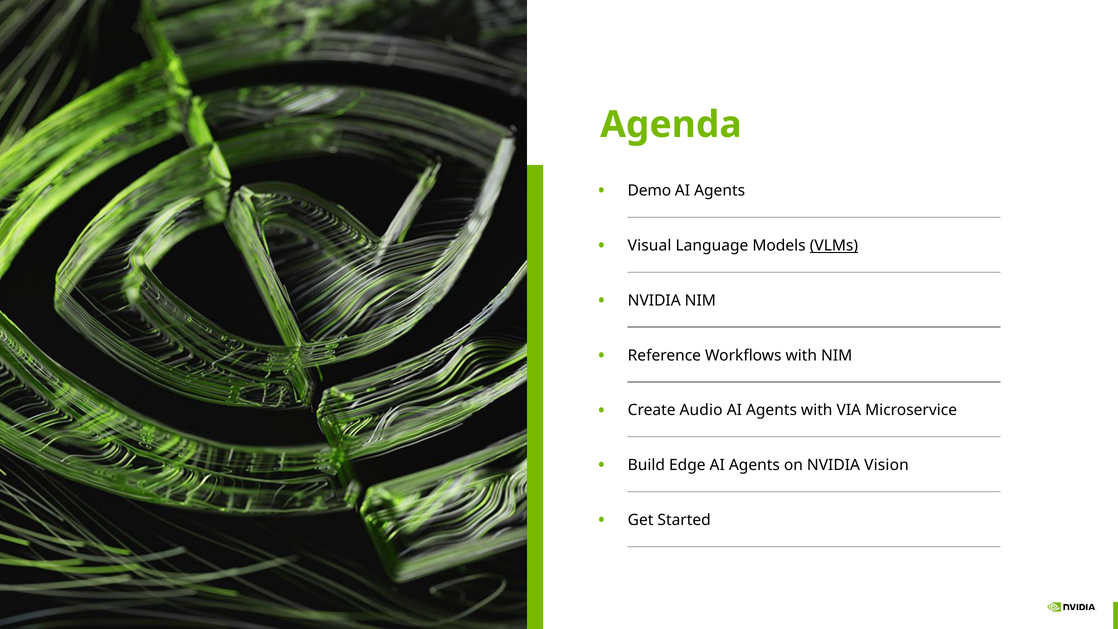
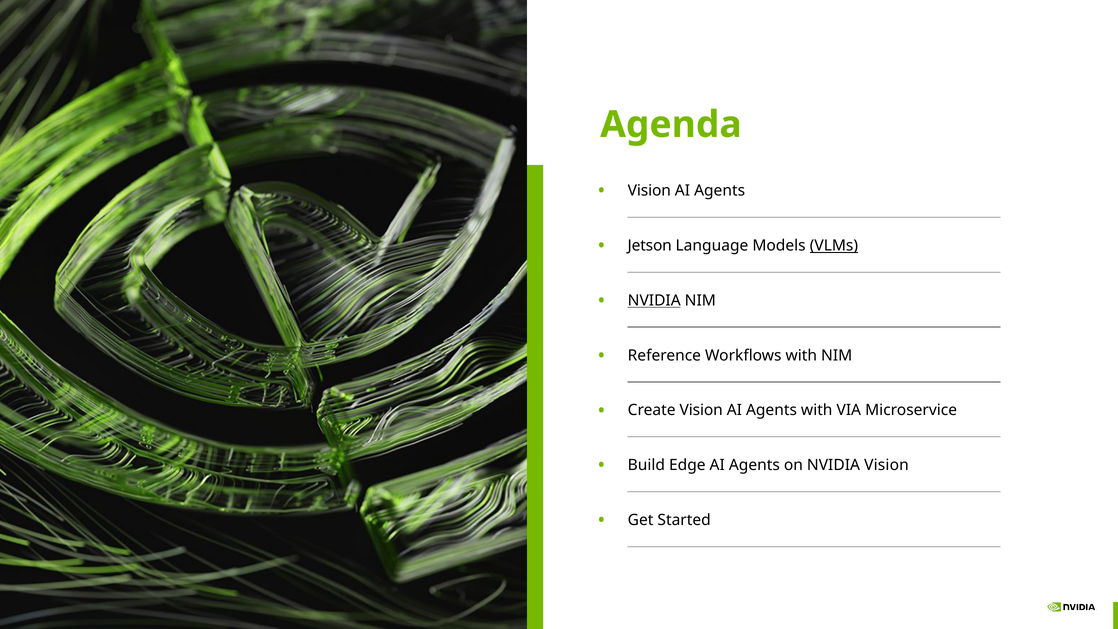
Demo at (649, 191): Demo -> Vision
Visual: Visual -> Jetson
NVIDIA at (654, 300) underline: none -> present
Create Audio: Audio -> Vision
